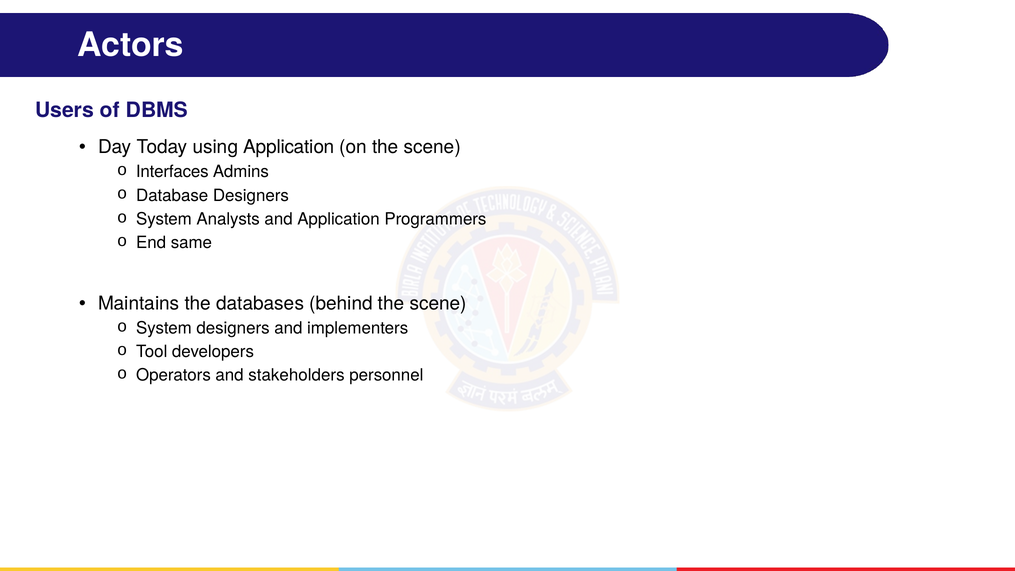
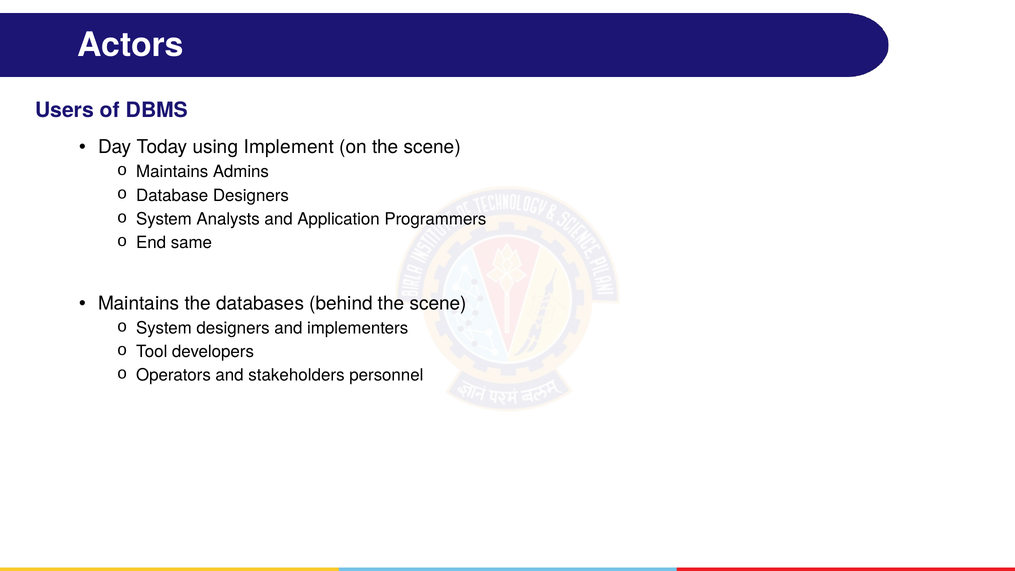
using Application: Application -> Implement
Interfaces at (172, 172): Interfaces -> Maintains
